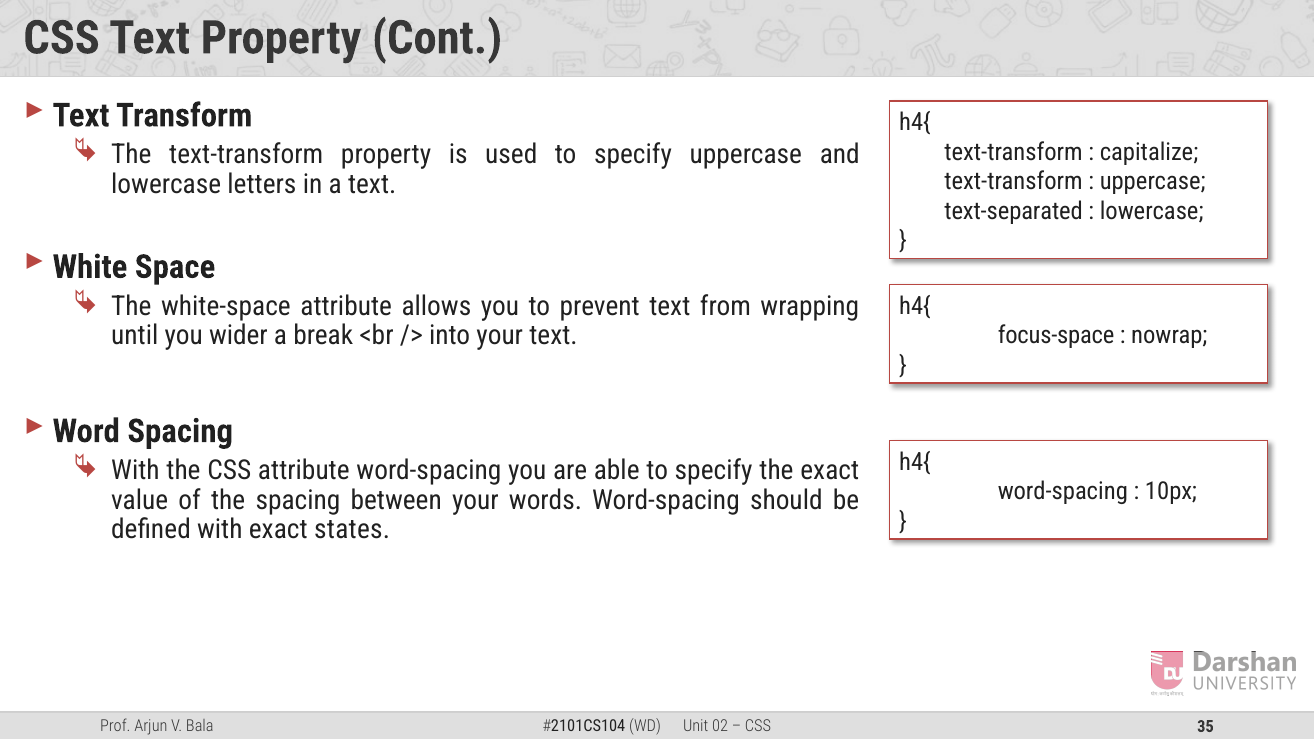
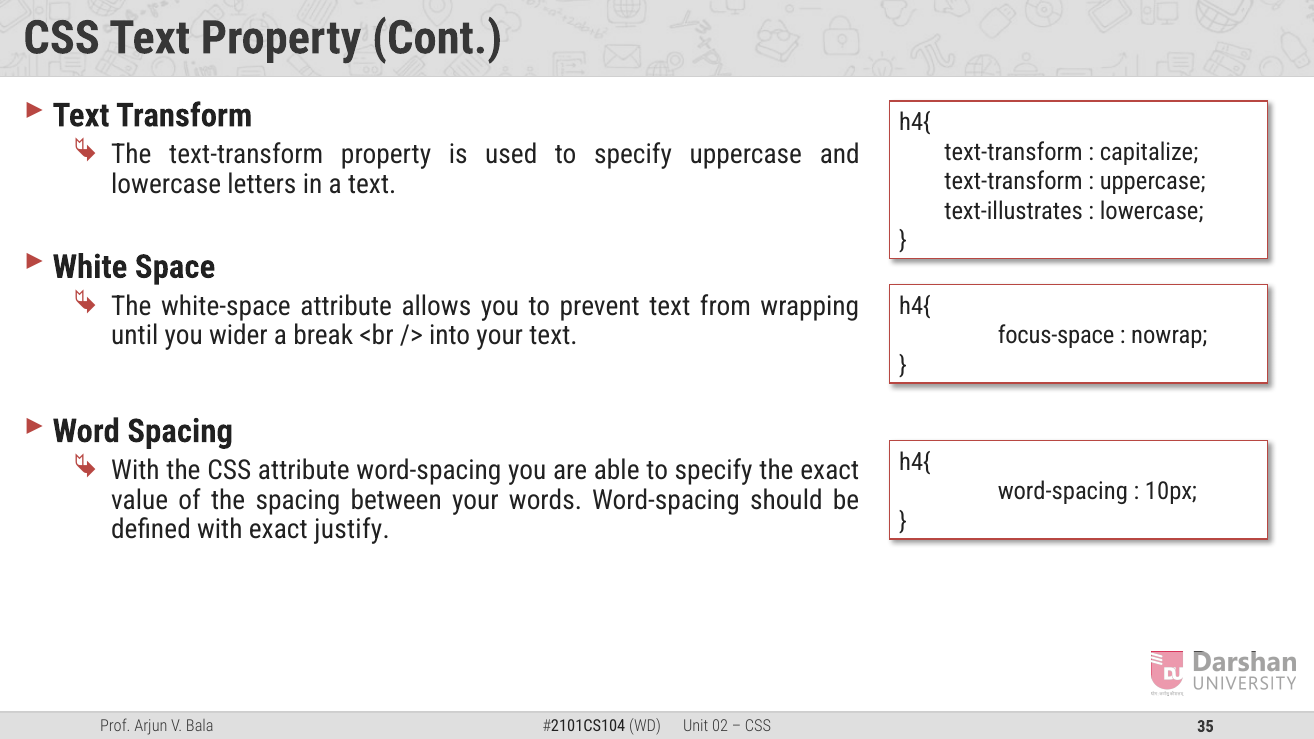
text-separated: text-separated -> text-illustrates
states: states -> justify
